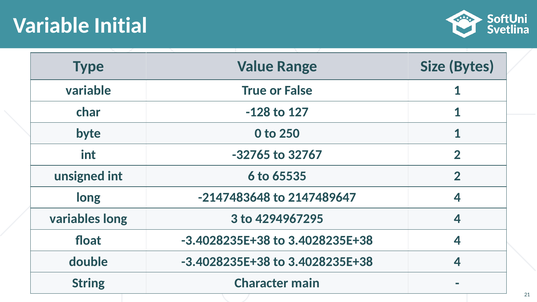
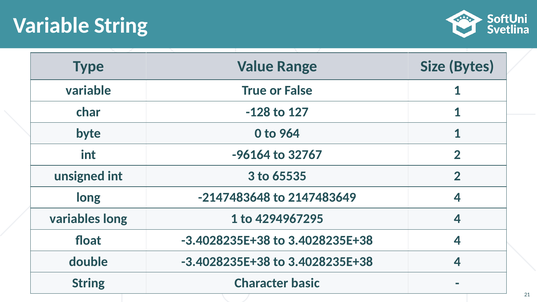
Variable Initial: Initial -> String
250: 250 -> 964
-32765: -32765 -> -96164
6: 6 -> 3
2147489647: 2147489647 -> 2147483649
long 3: 3 -> 1
main: main -> basic
